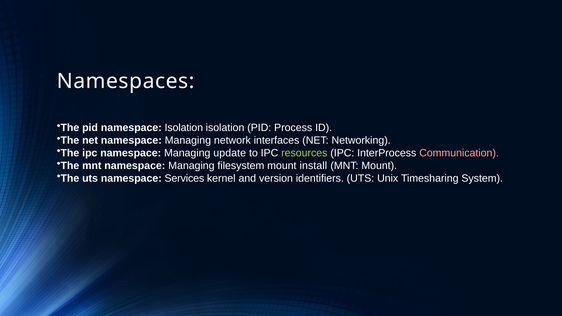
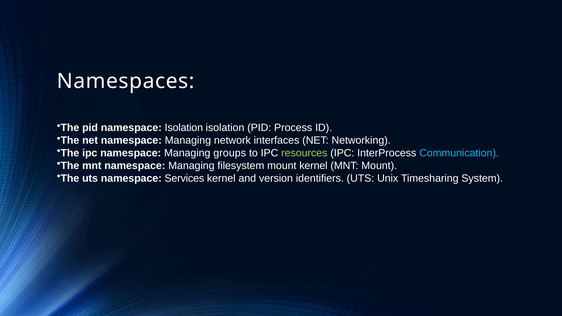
update: update -> groups
Communication colour: pink -> light blue
mount install: install -> kernel
